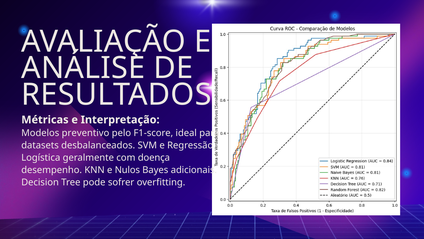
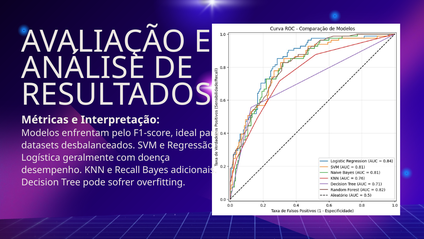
preventivo: preventivo -> enfrentam
Nulos: Nulos -> Recall
